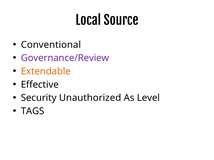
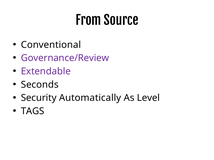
Local: Local -> From
Extendable colour: orange -> purple
Effective: Effective -> Seconds
Unauthorized: Unauthorized -> Automatically
